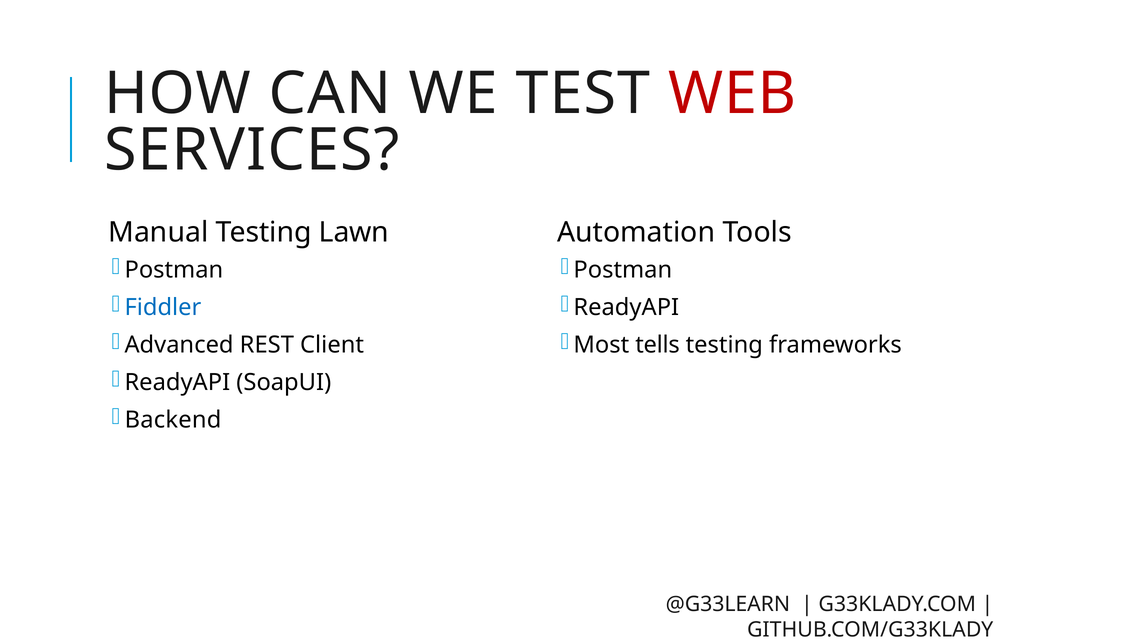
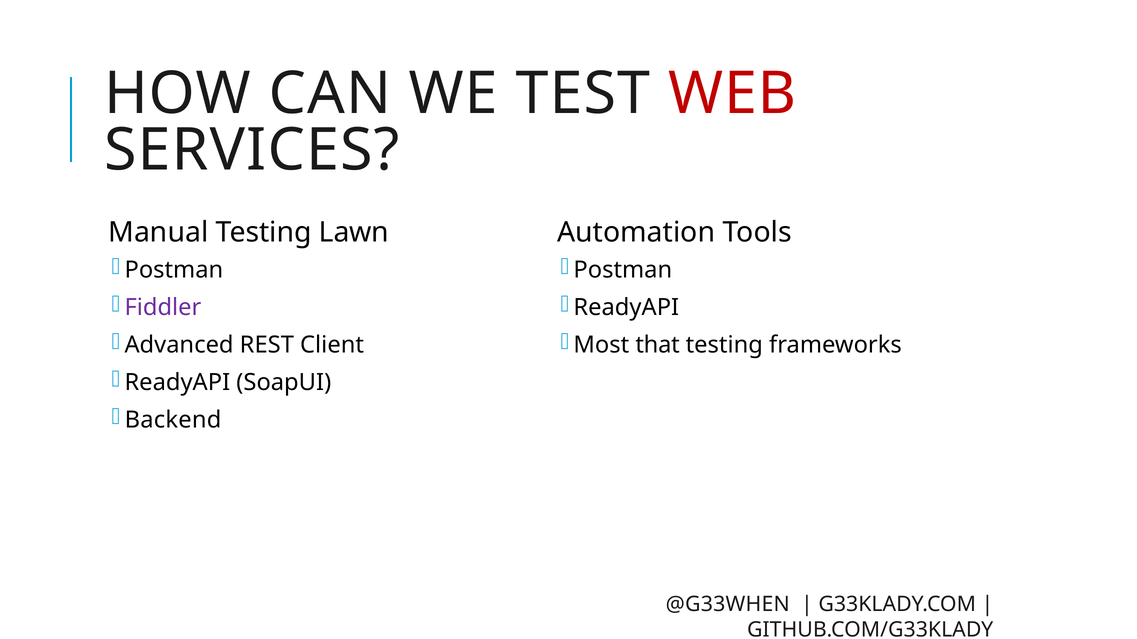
Fiddler colour: blue -> purple
tells: tells -> that
@G33LEARN: @G33LEARN -> @G33WHEN
